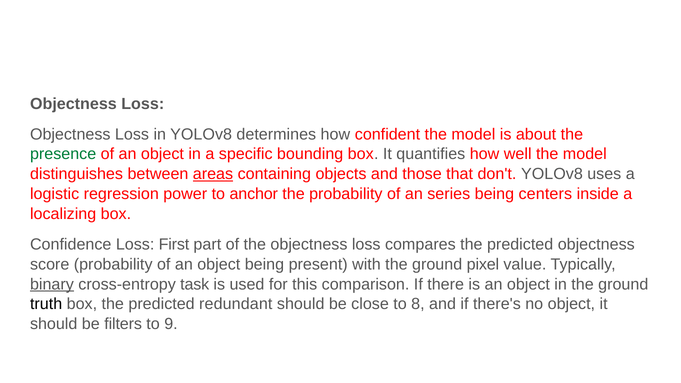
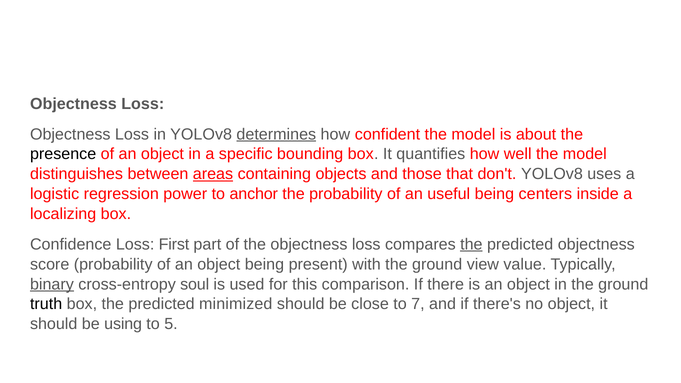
determines underline: none -> present
presence colour: green -> black
series: series -> useful
the at (471, 244) underline: none -> present
pixel: pixel -> view
task: task -> soul
redundant: redundant -> minimized
8: 8 -> 7
filters: filters -> using
9: 9 -> 5
